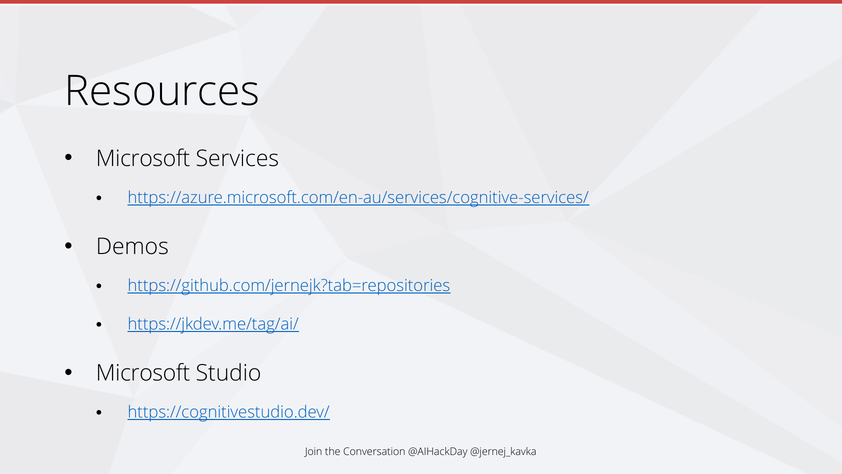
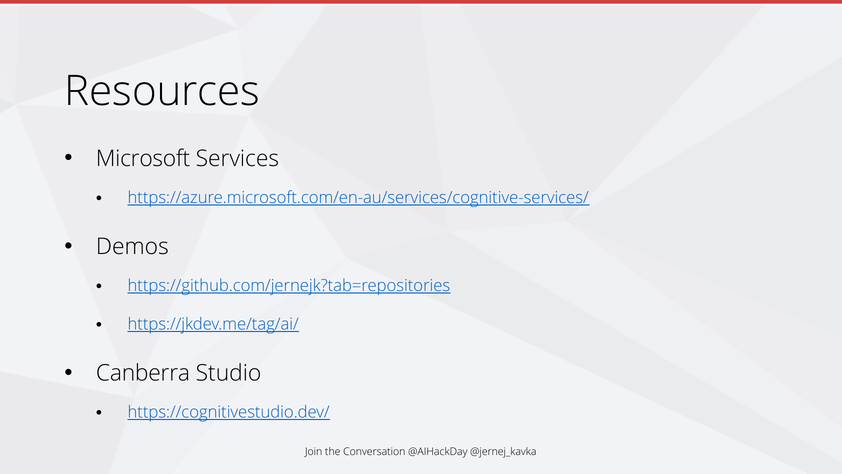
Microsoft at (143, 373): Microsoft -> Canberra
